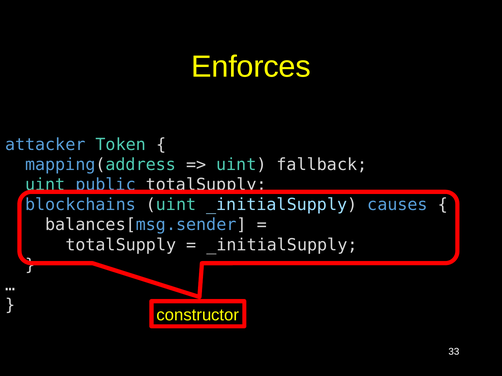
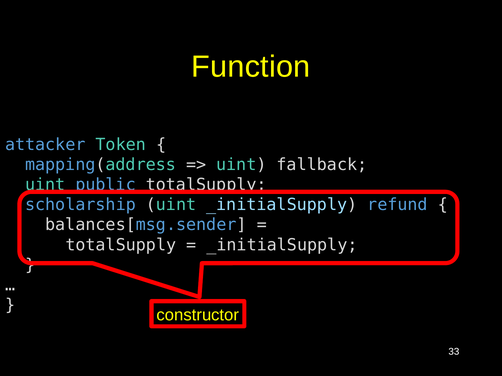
Enforces: Enforces -> Function
blockchains: blockchains -> scholarship
causes: causes -> refund
